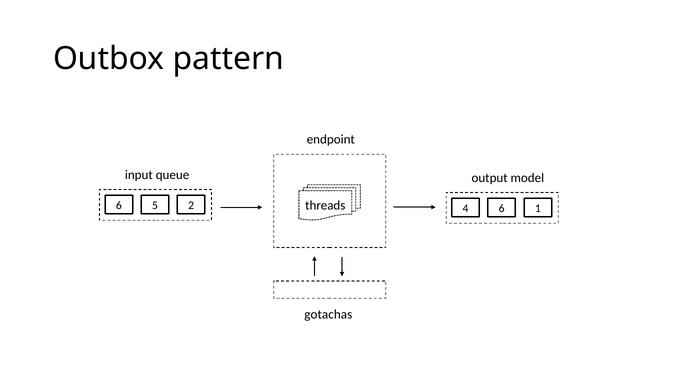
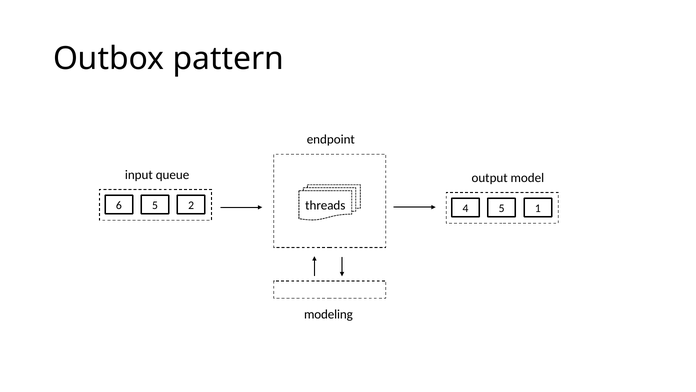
4 6: 6 -> 5
gotachas: gotachas -> modeling
